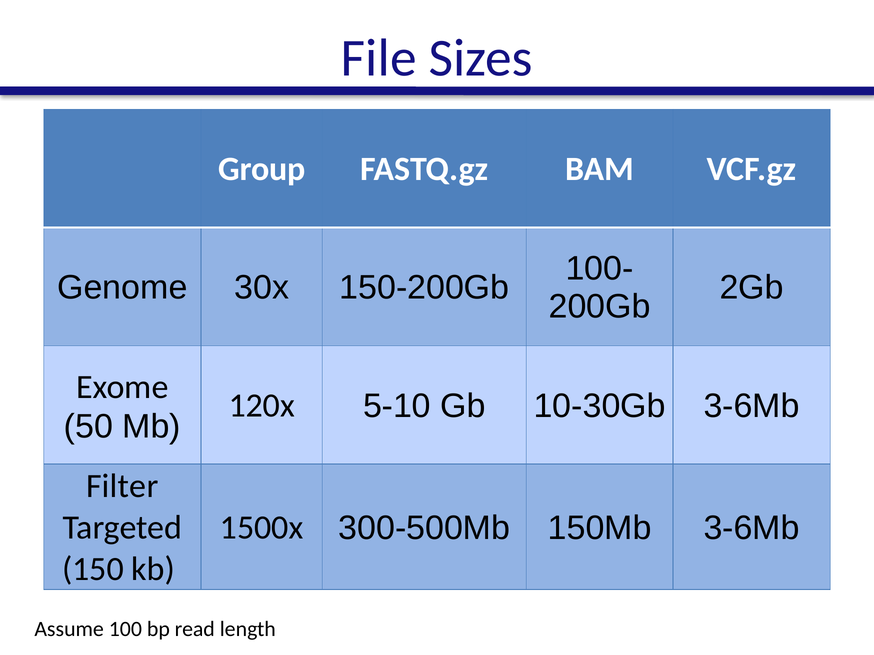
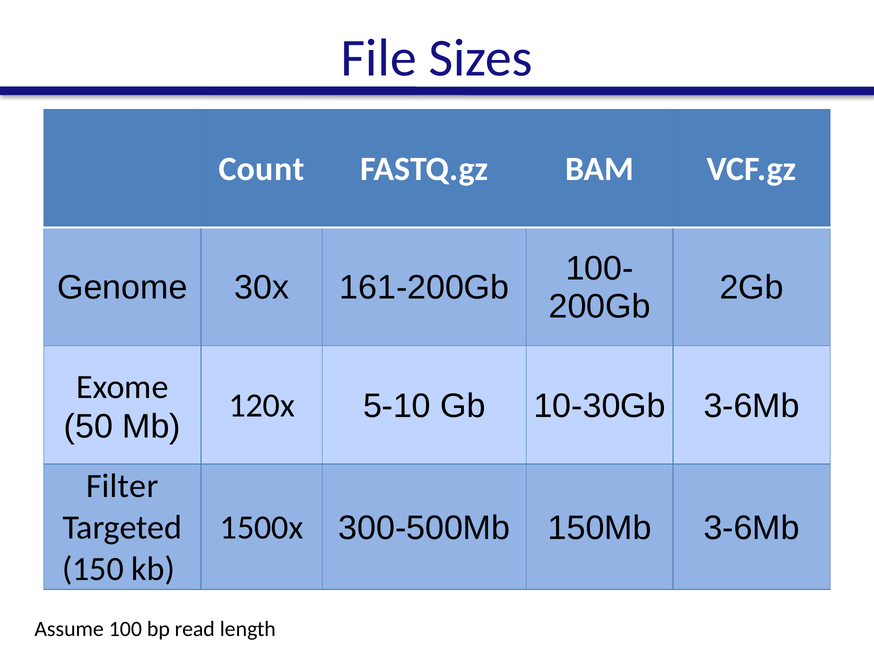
Group: Group -> Count
150-200Gb: 150-200Gb -> 161-200Gb
